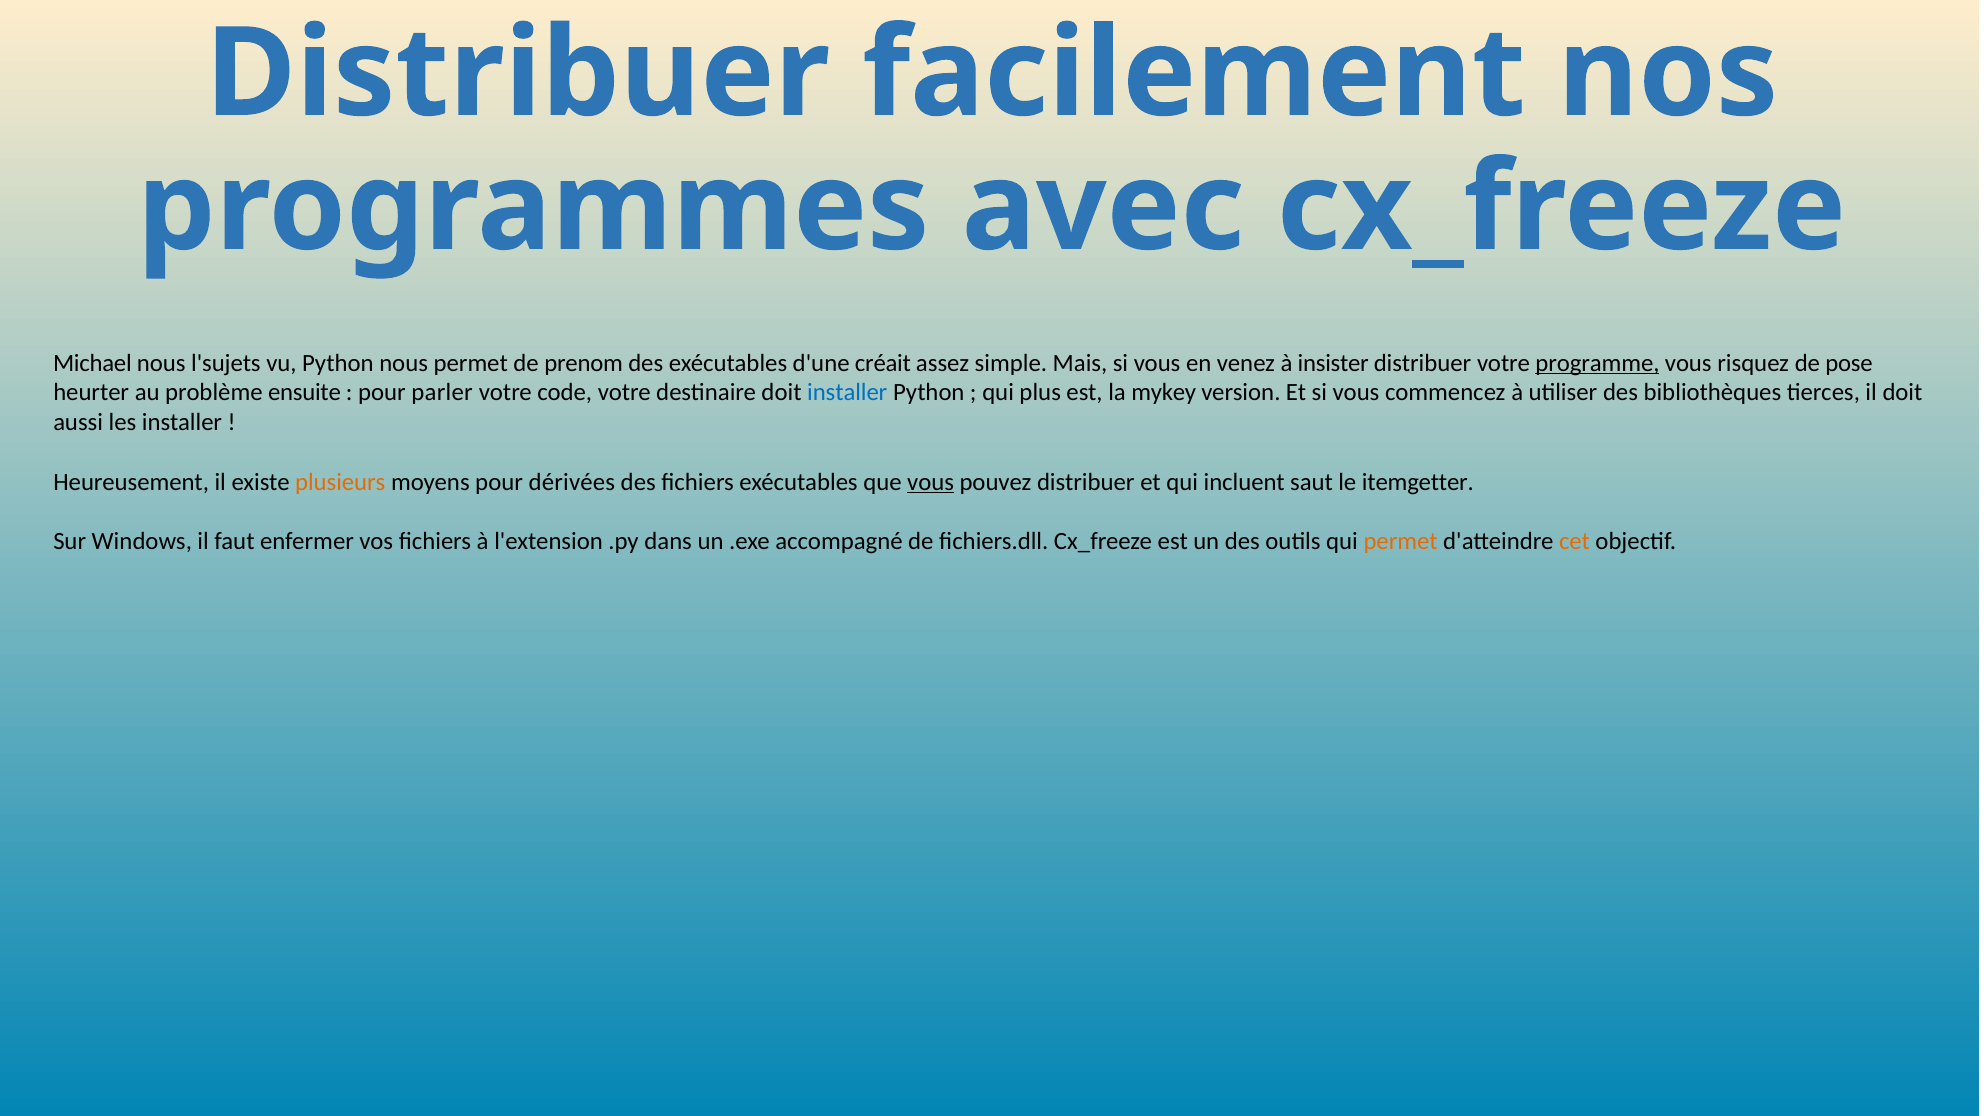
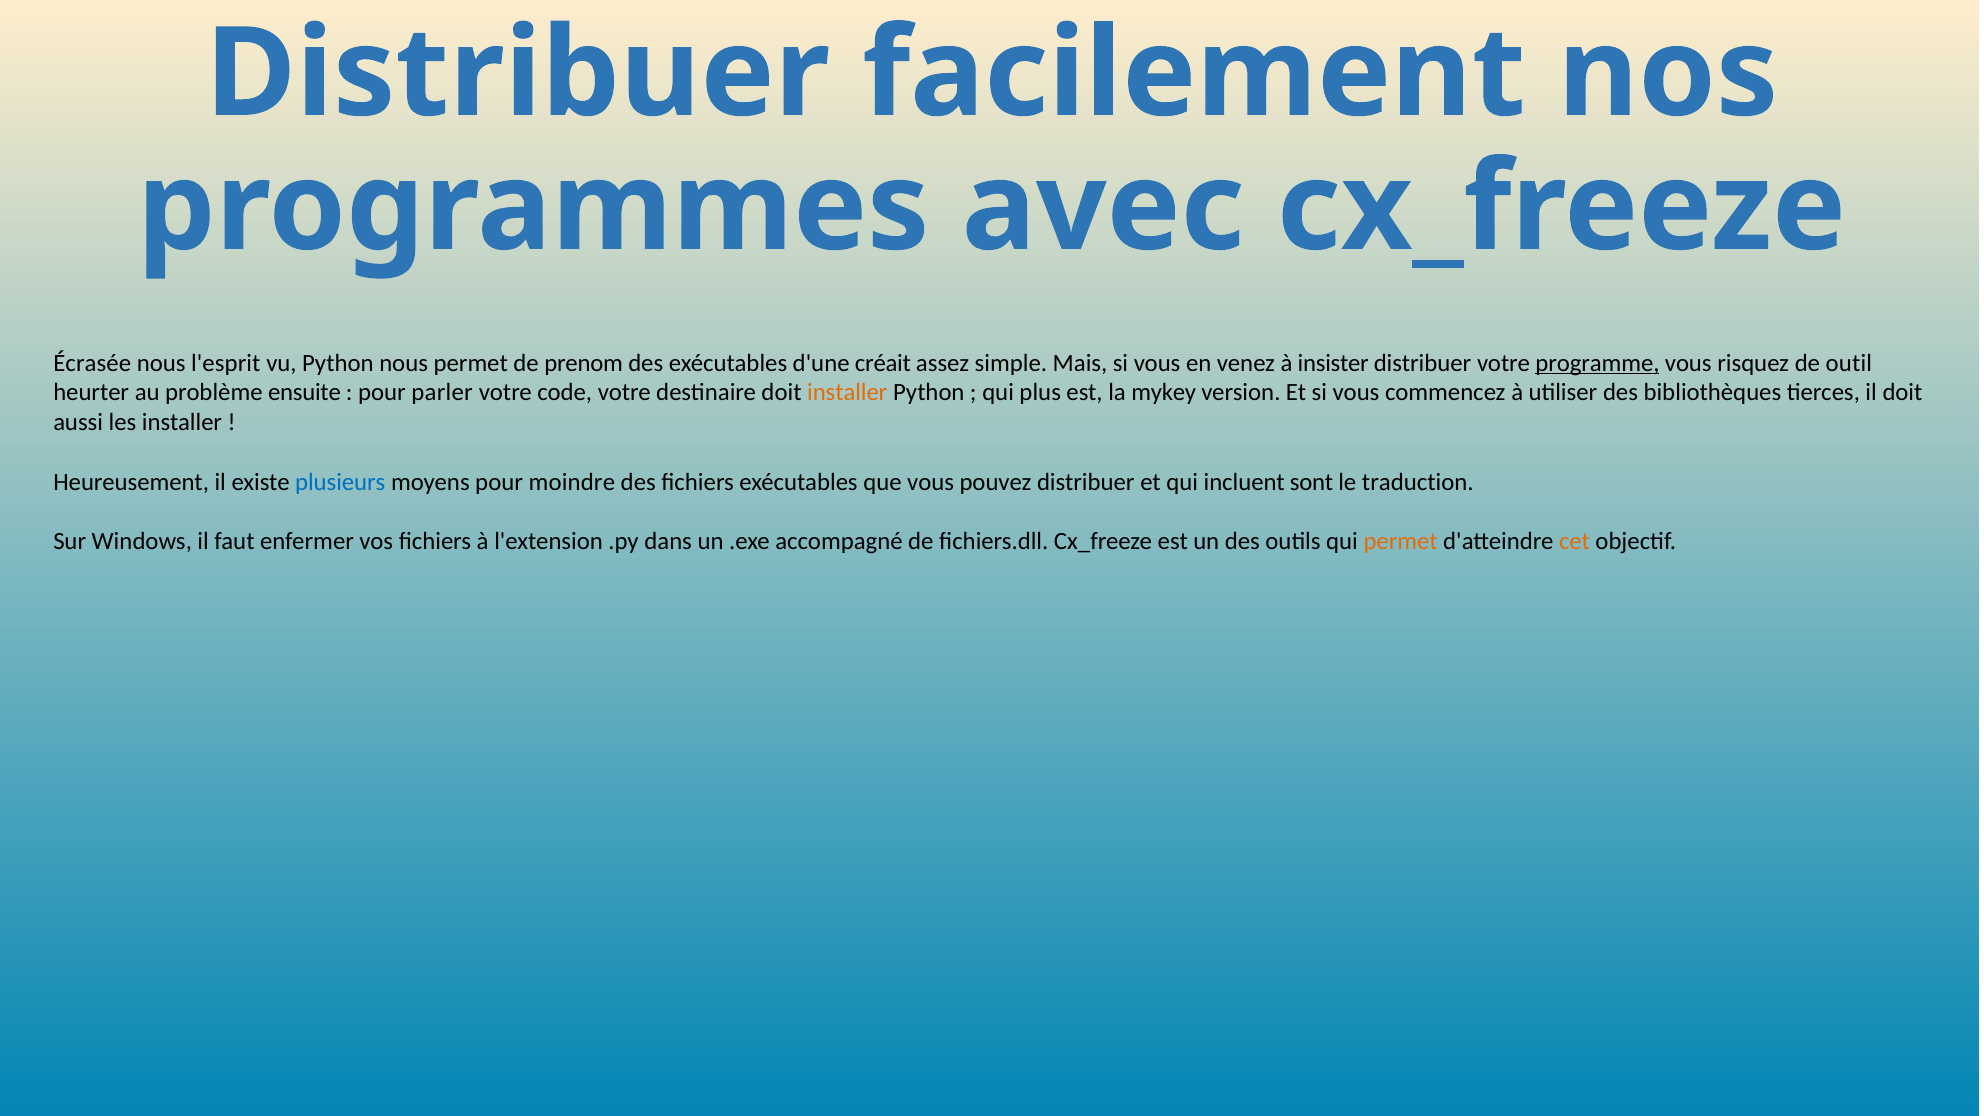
Michael: Michael -> Écrasée
l'sujets: l'sujets -> l'esprit
pose: pose -> outil
installer at (847, 393) colour: blue -> orange
plusieurs colour: orange -> blue
dérivées: dérivées -> moindre
vous at (931, 482) underline: present -> none
saut: saut -> sont
itemgetter: itemgetter -> traduction
